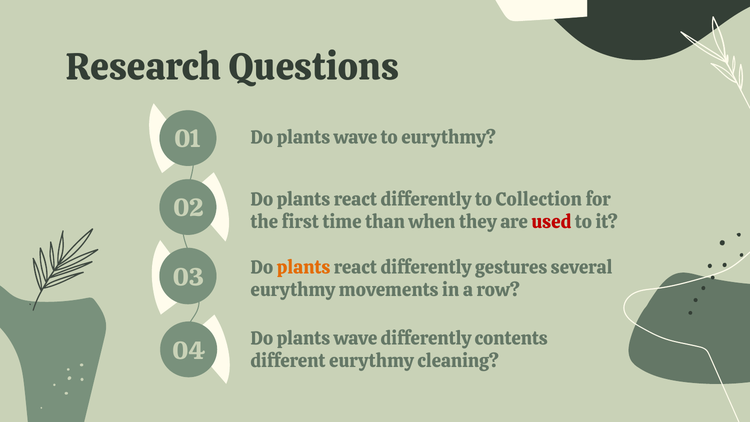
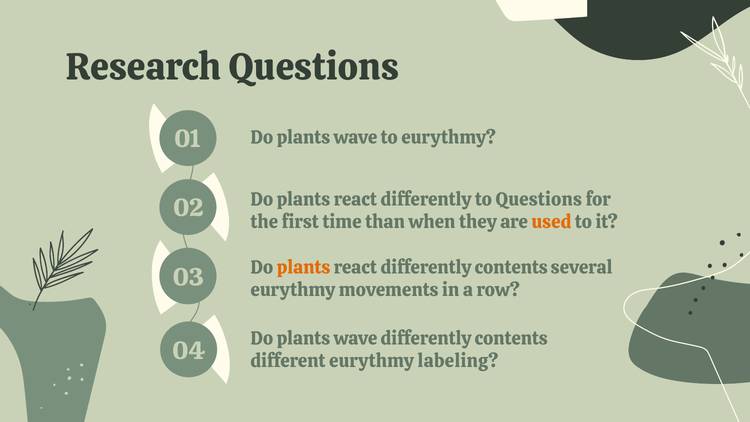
to Collection: Collection -> Questions
used colour: red -> orange
react differently gestures: gestures -> contents
cleaning: cleaning -> labeling
